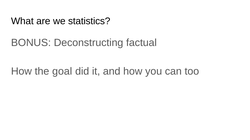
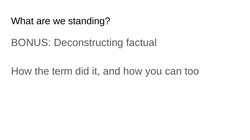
statistics: statistics -> standing
goal: goal -> term
